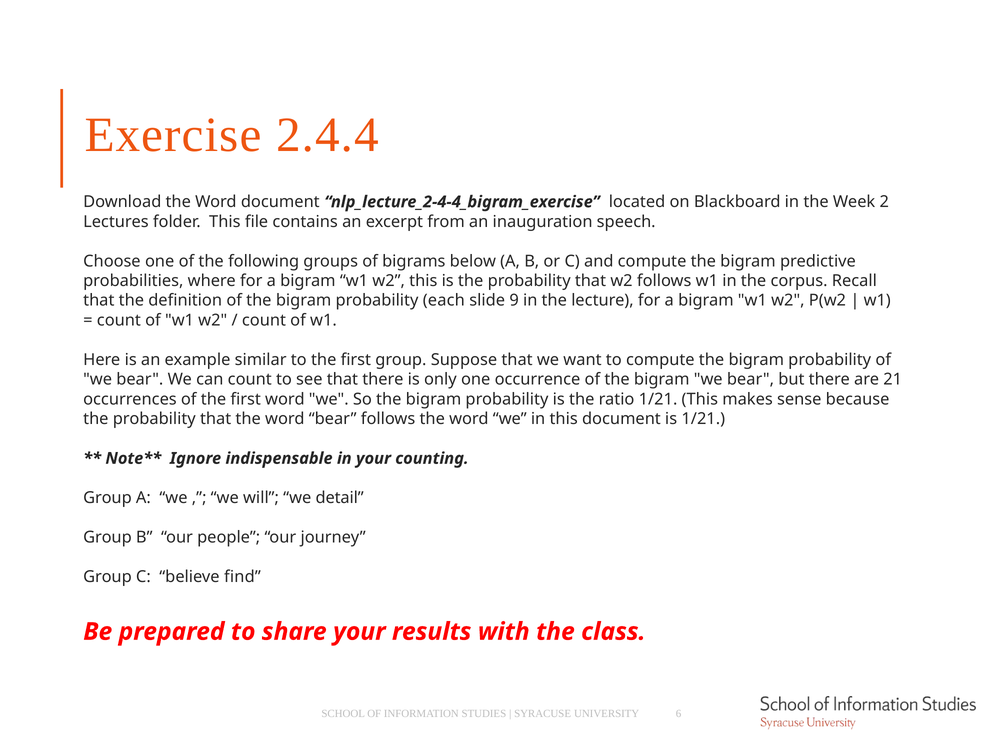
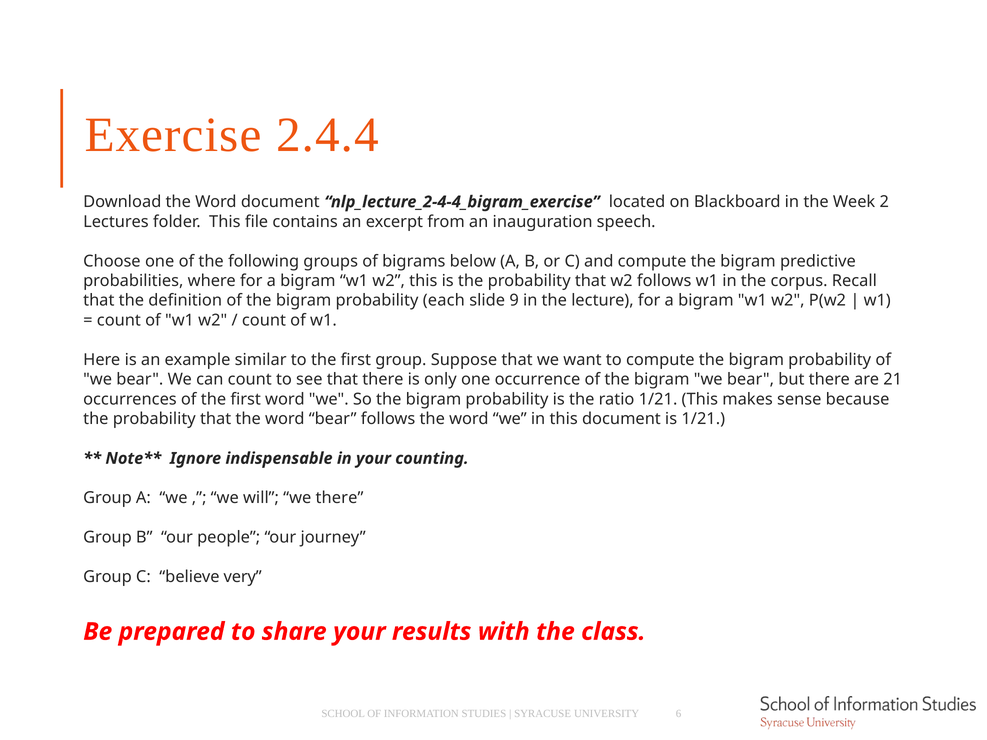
we detail: detail -> there
find: find -> very
